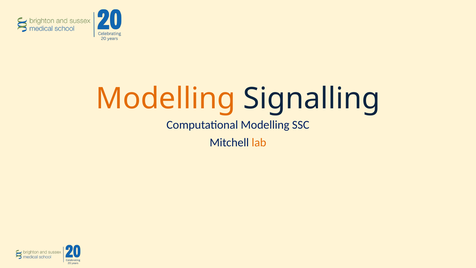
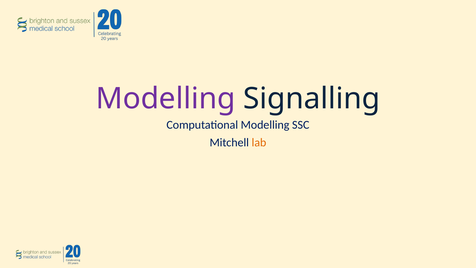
Modelling at (166, 99) colour: orange -> purple
